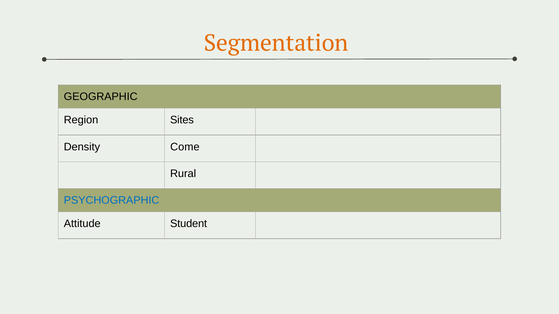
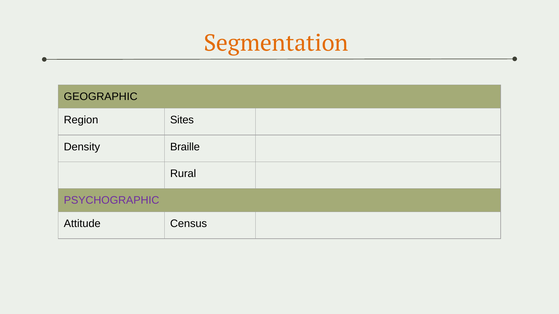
Come: Come -> Braille
PSYCHOGRAPHIC colour: blue -> purple
Student: Student -> Census
